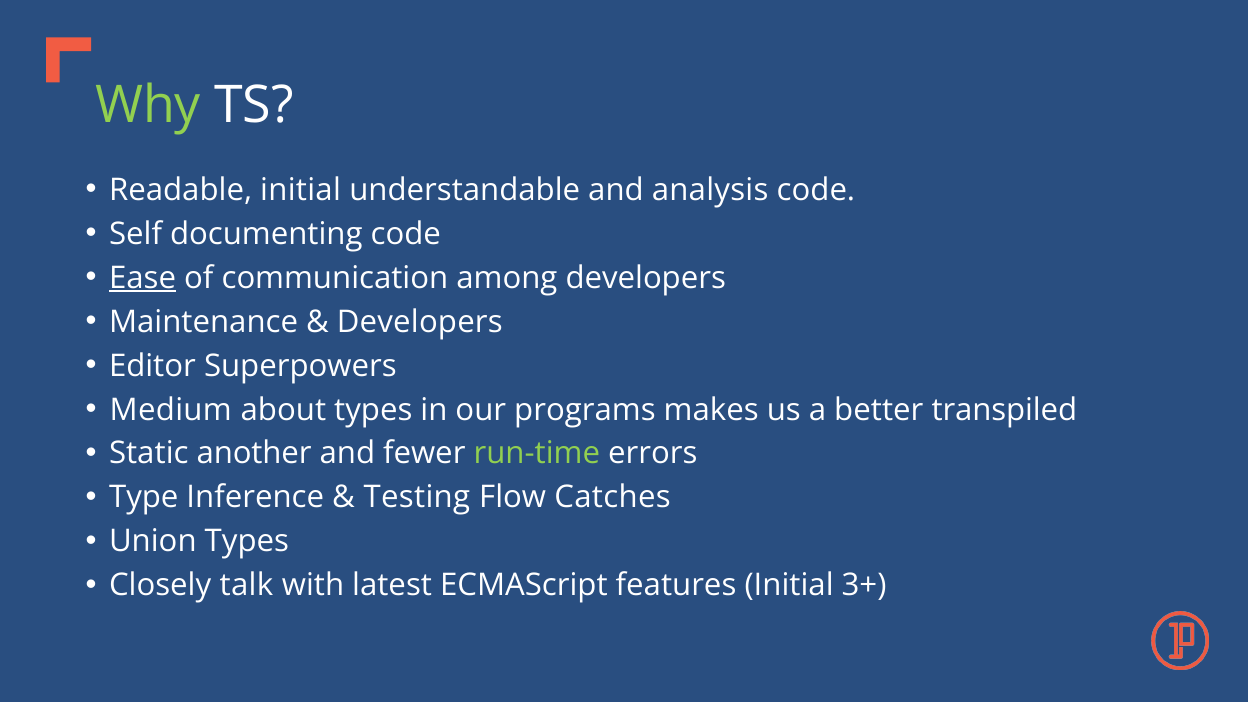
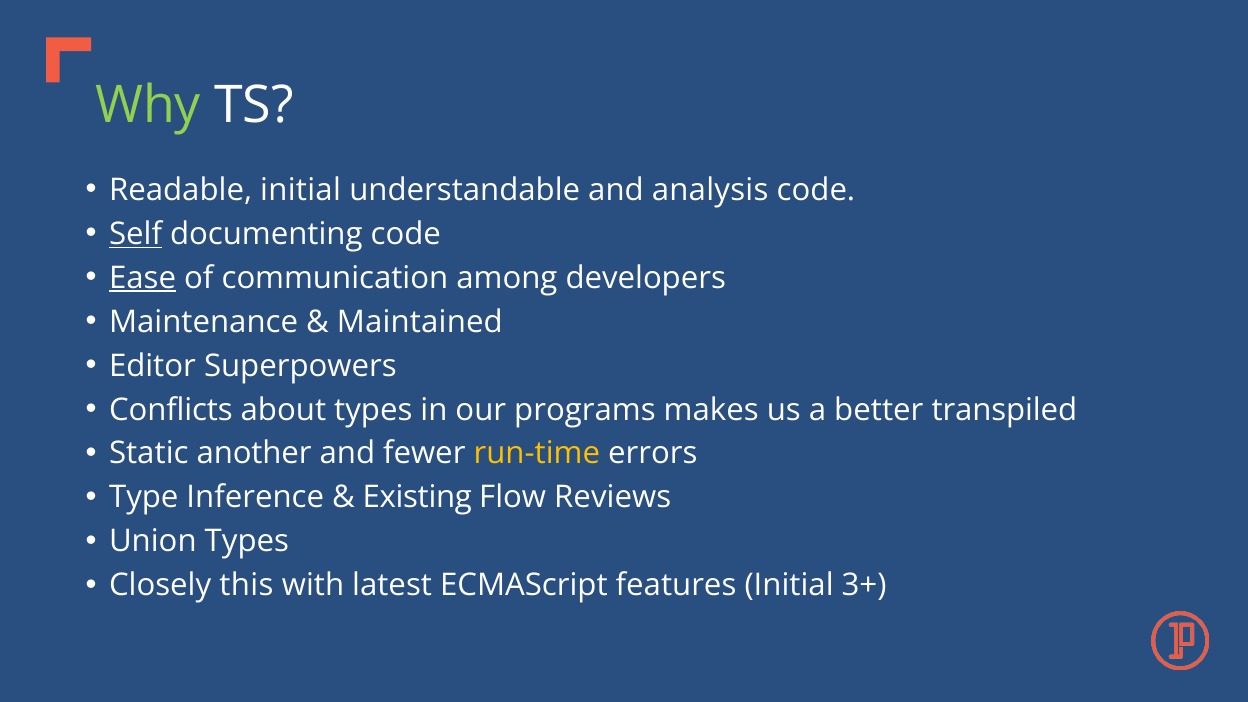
Self underline: none -> present
Developers at (420, 322): Developers -> Maintained
Medium: Medium -> Conflicts
run-time colour: light green -> yellow
Testing: Testing -> Existing
Catches: Catches -> Reviews
talk: talk -> this
